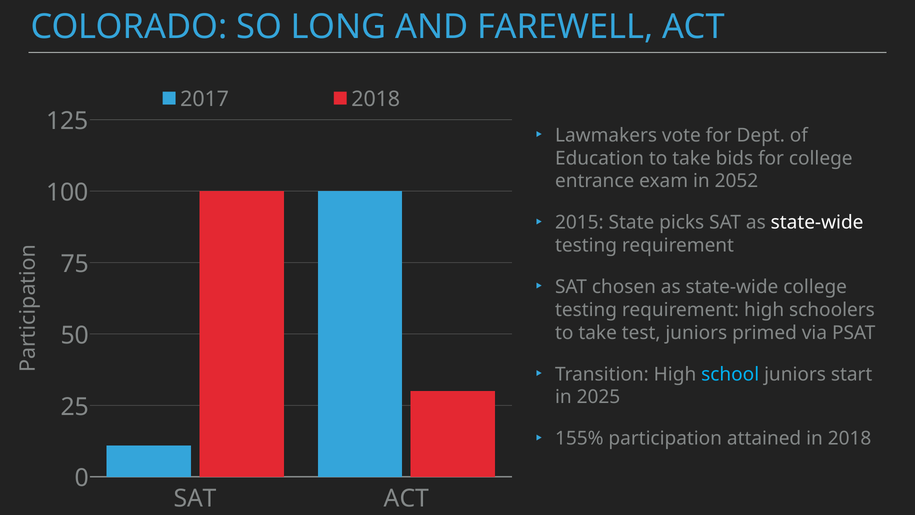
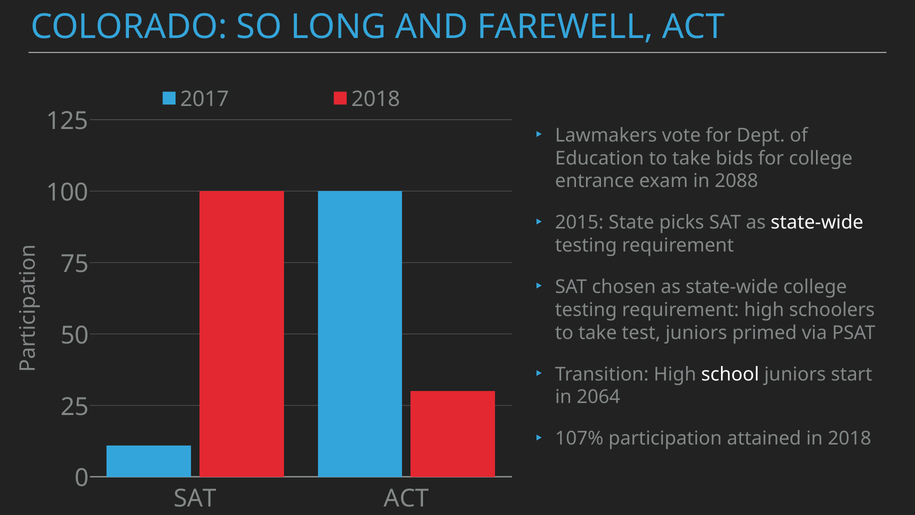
2052: 2052 -> 2088
school colour: light blue -> white
2025: 2025 -> 2064
155%: 155% -> 107%
